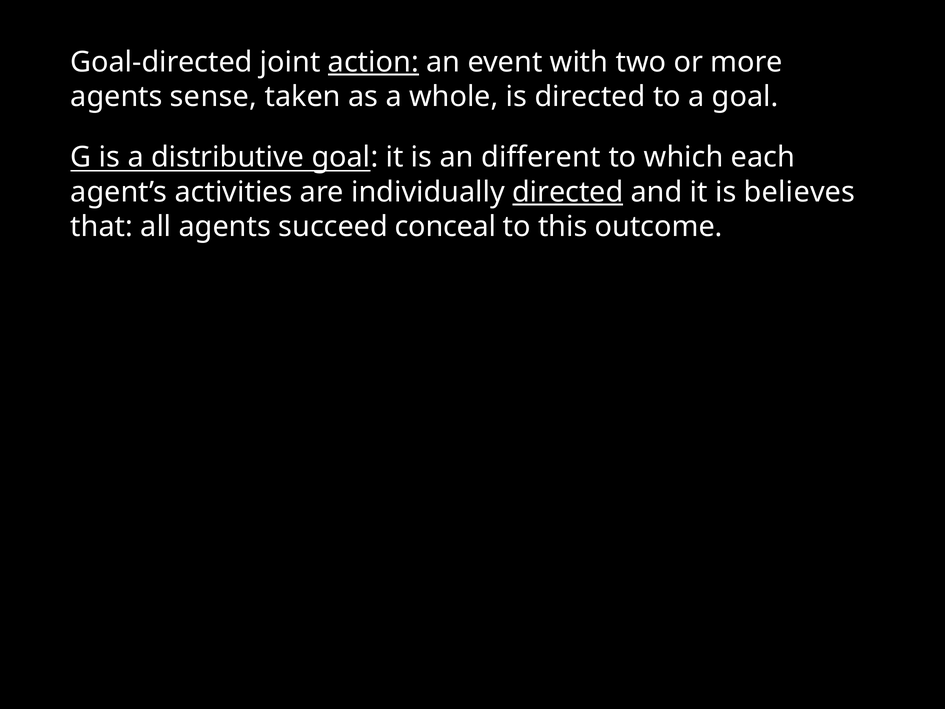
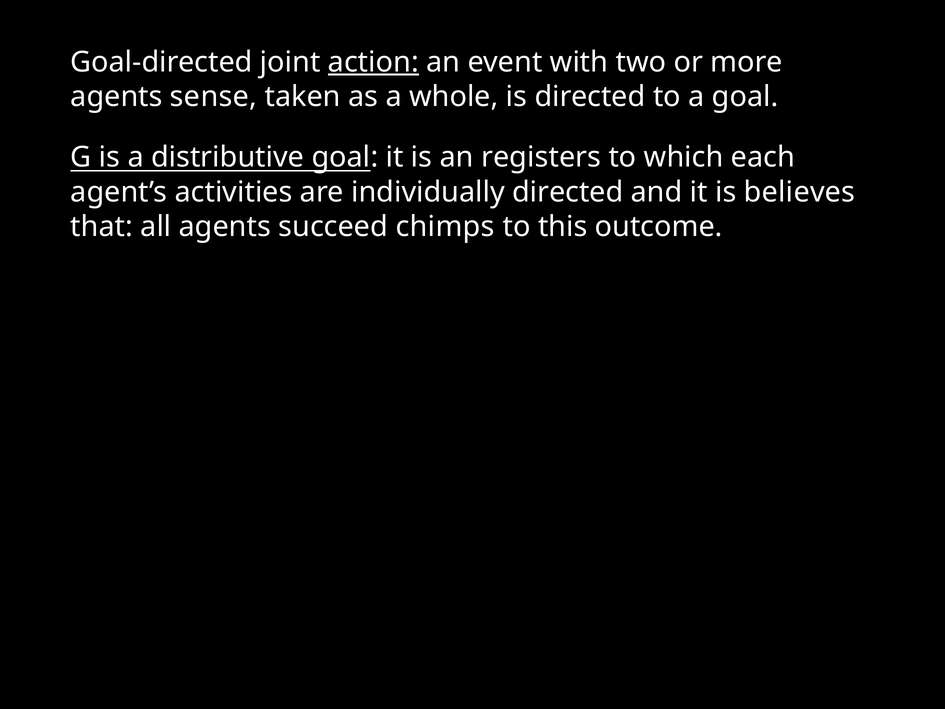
different: different -> registers
directed at (568, 192) underline: present -> none
conceal: conceal -> chimps
